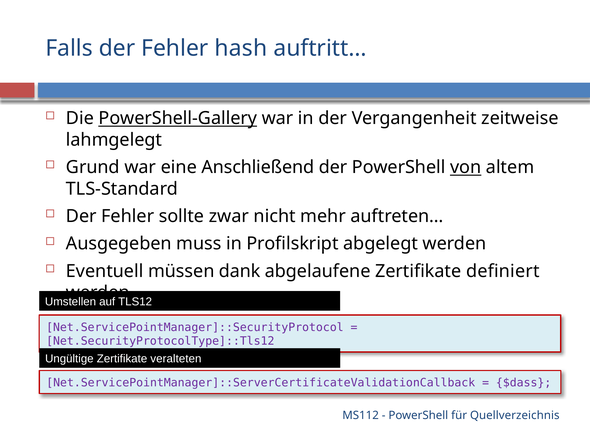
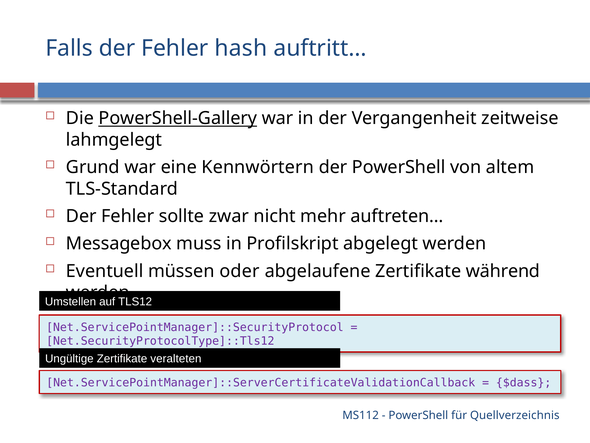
Anschließend: Anschließend -> Kennwörtern
von underline: present -> none
Ausgegeben: Ausgegeben -> Messagebox
dank: dank -> oder
definiert: definiert -> während
